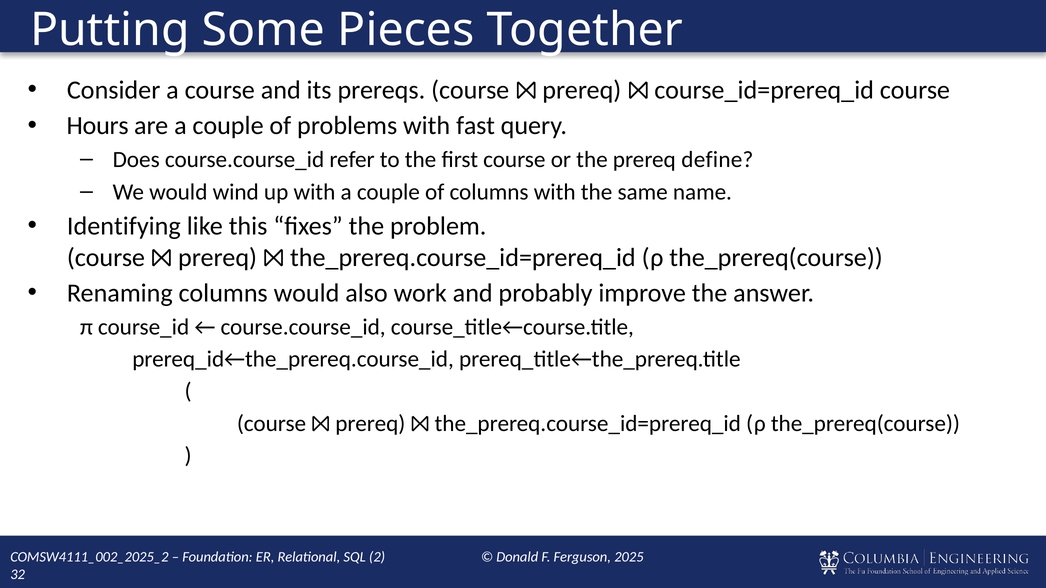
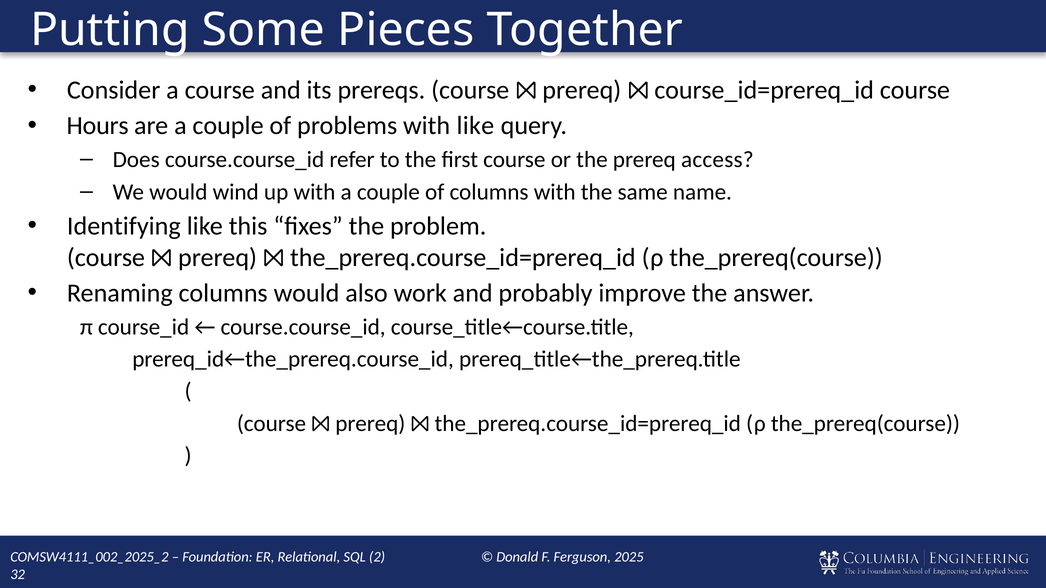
with fast: fast -> like
define: define -> access
